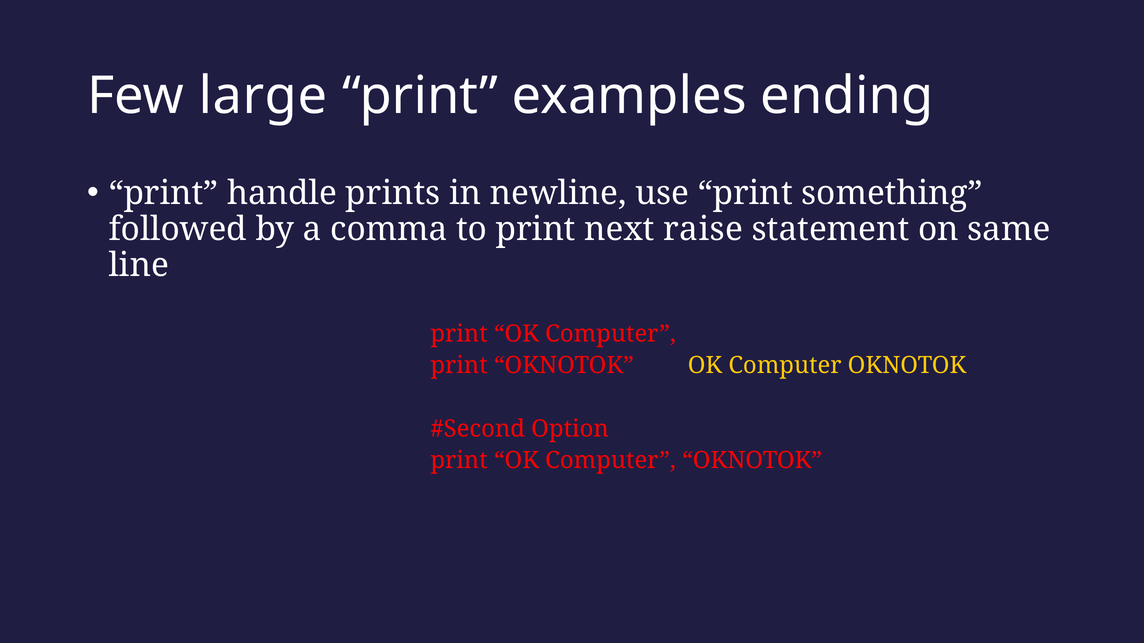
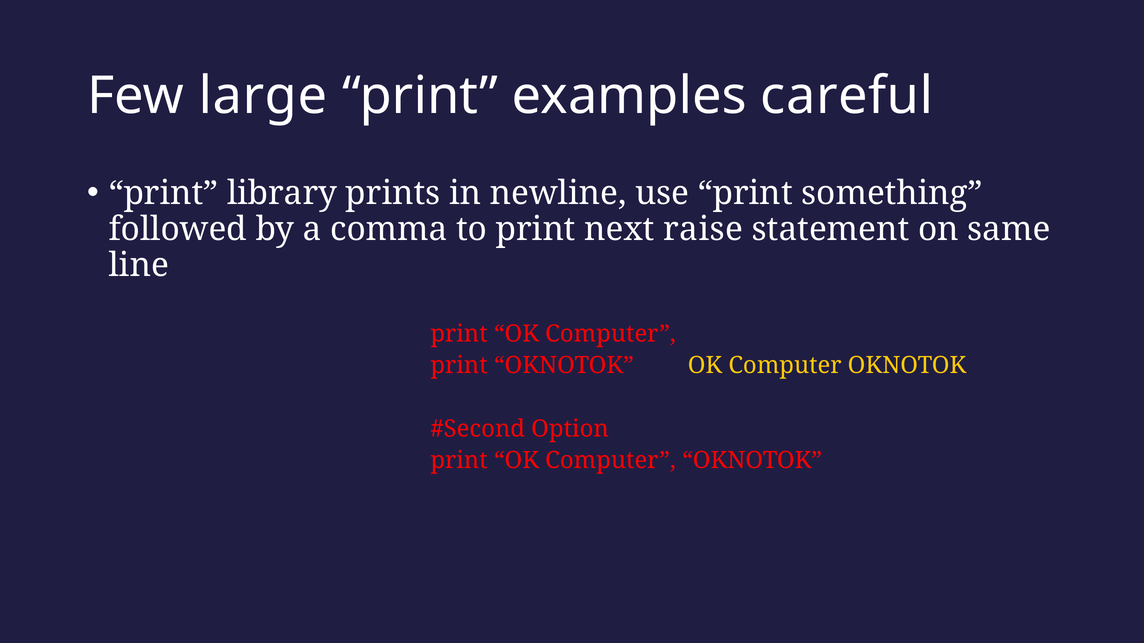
ending: ending -> careful
handle: handle -> library
